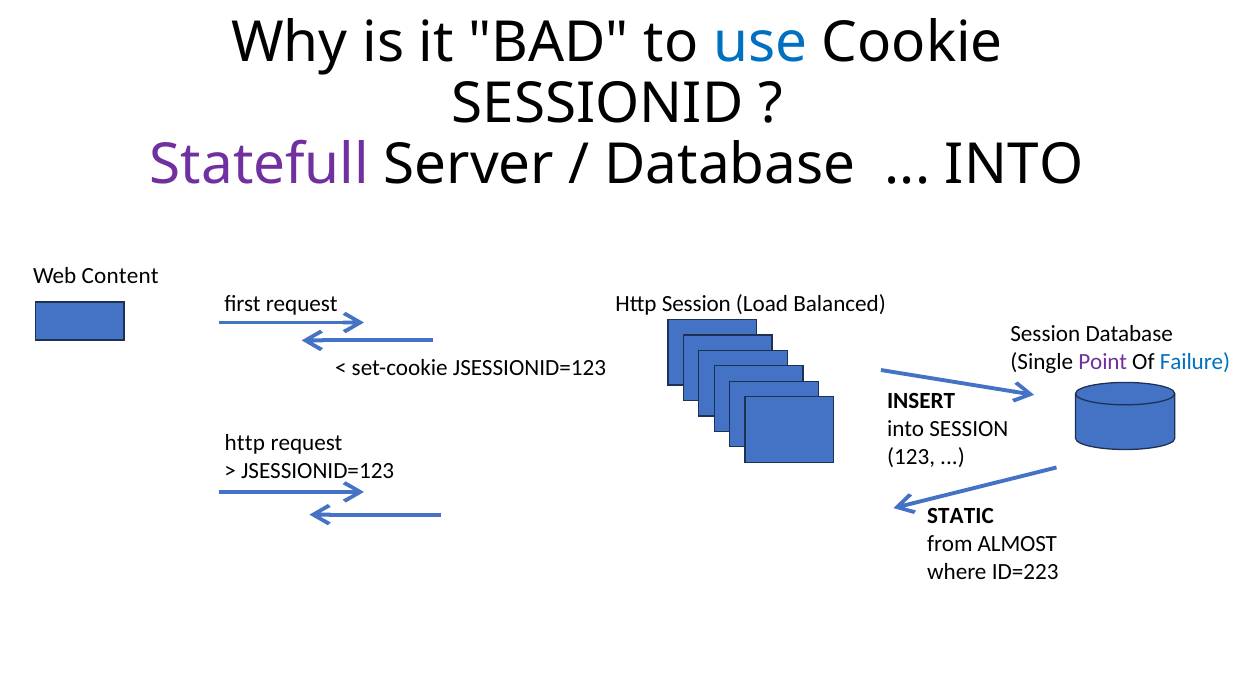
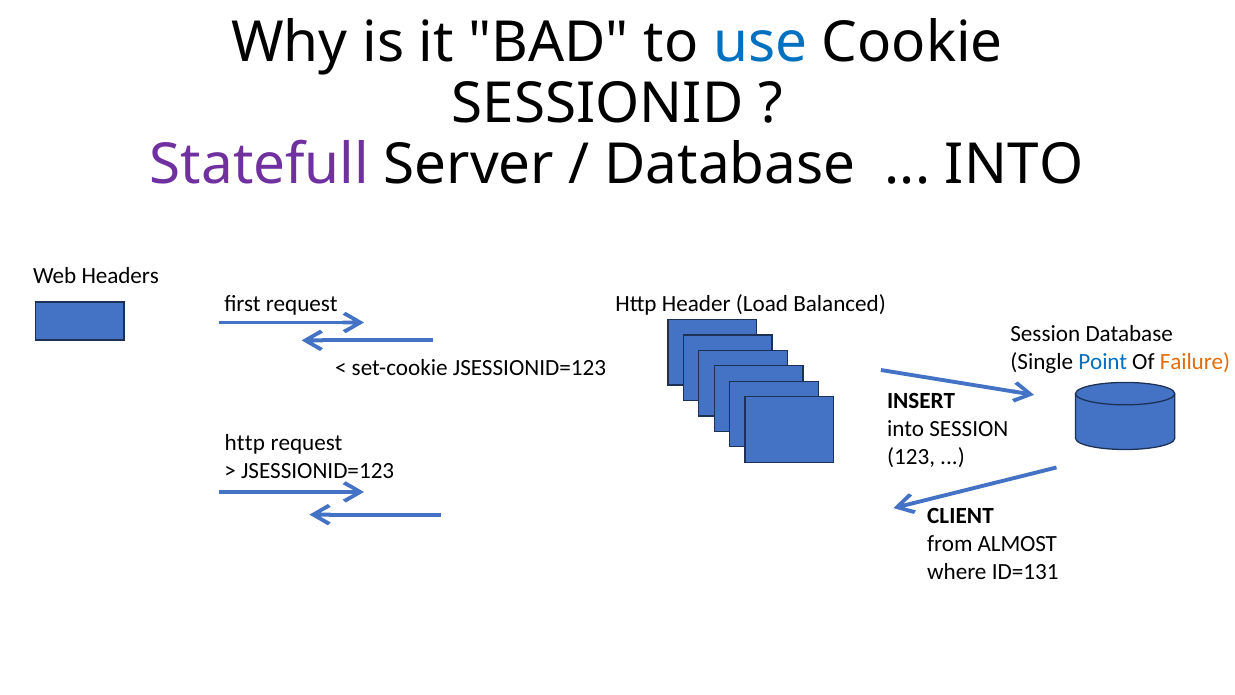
Content: Content -> Headers
Http Session: Session -> Header
Point colour: purple -> blue
Failure colour: blue -> orange
STATIC: STATIC -> CLIENT
ID=223: ID=223 -> ID=131
